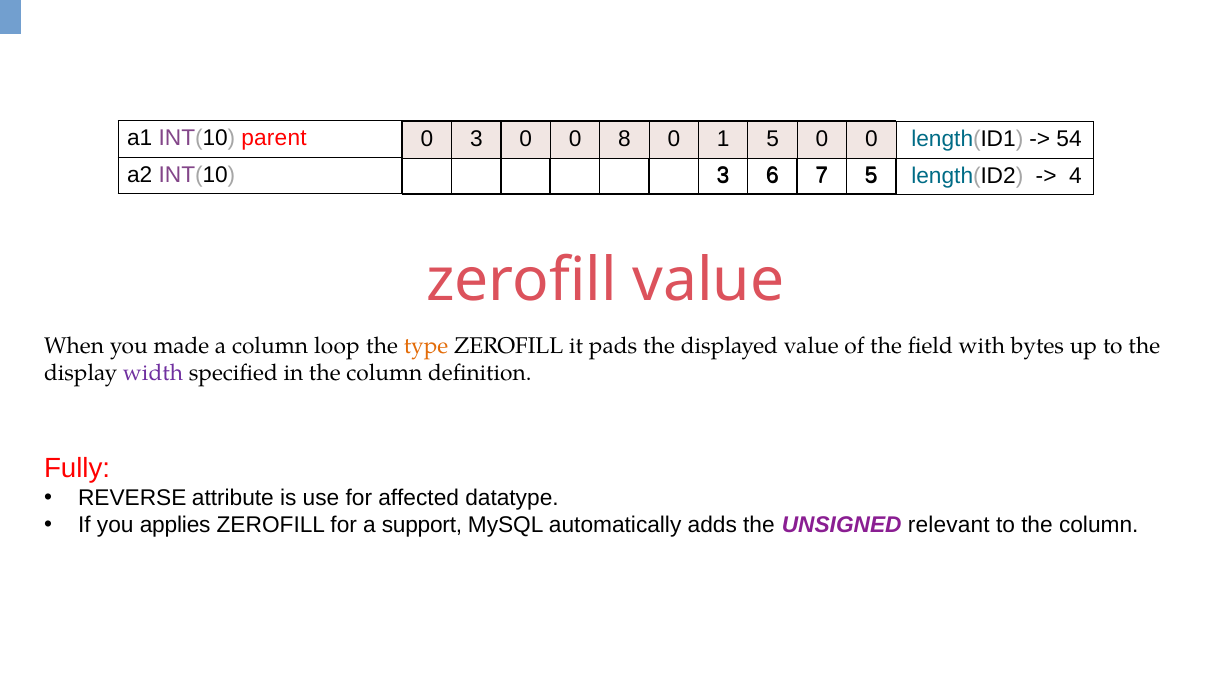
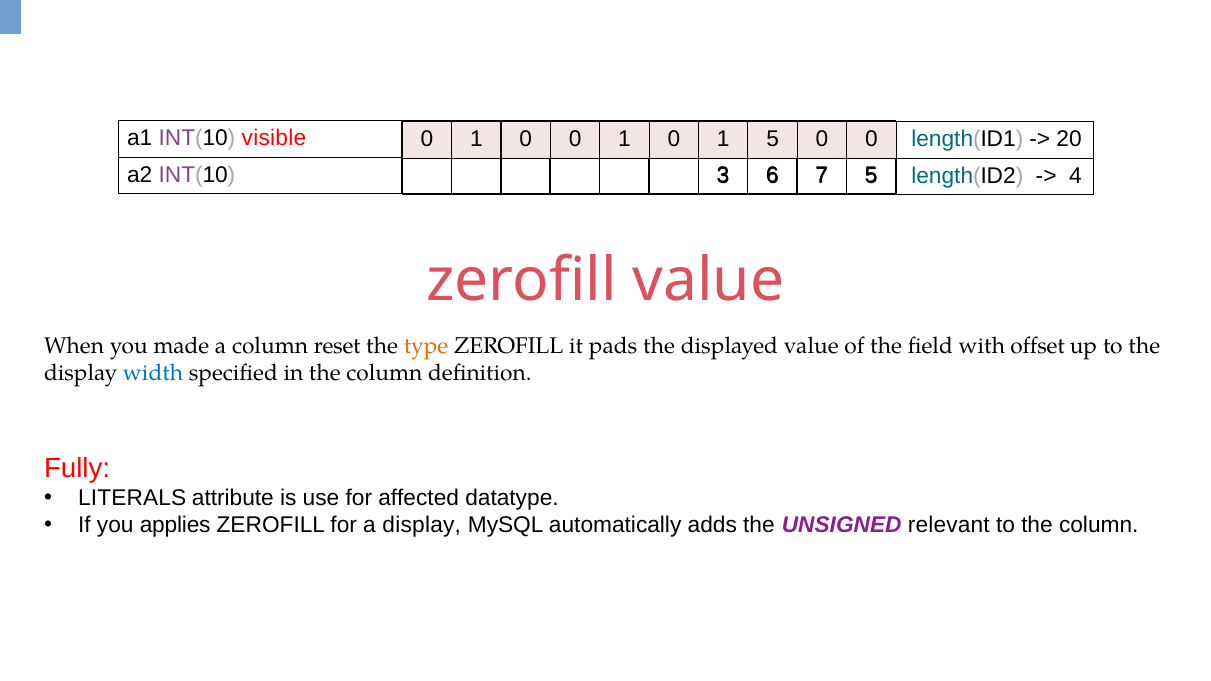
parent: parent -> visible
3 at (476, 139): 3 -> 1
0 0 8: 8 -> 1
54: 54 -> 20
loop: loop -> reset
bytes: bytes -> offset
width colour: purple -> blue
REVERSE: REVERSE -> LITERALS
a support: support -> display
